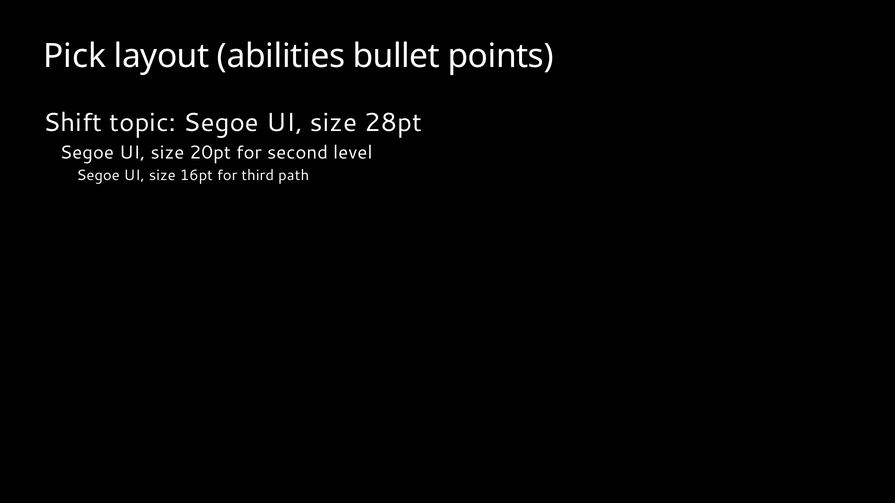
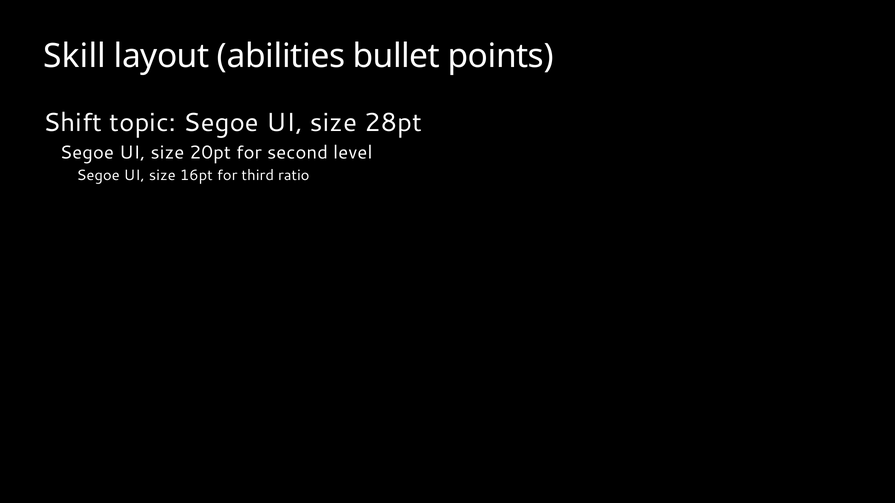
Pick: Pick -> Skill
path: path -> ratio
